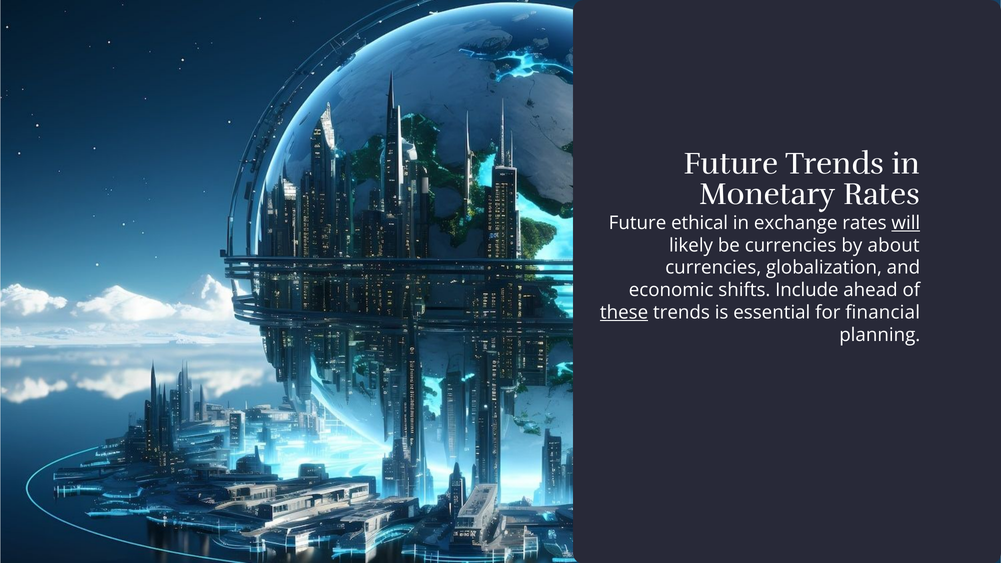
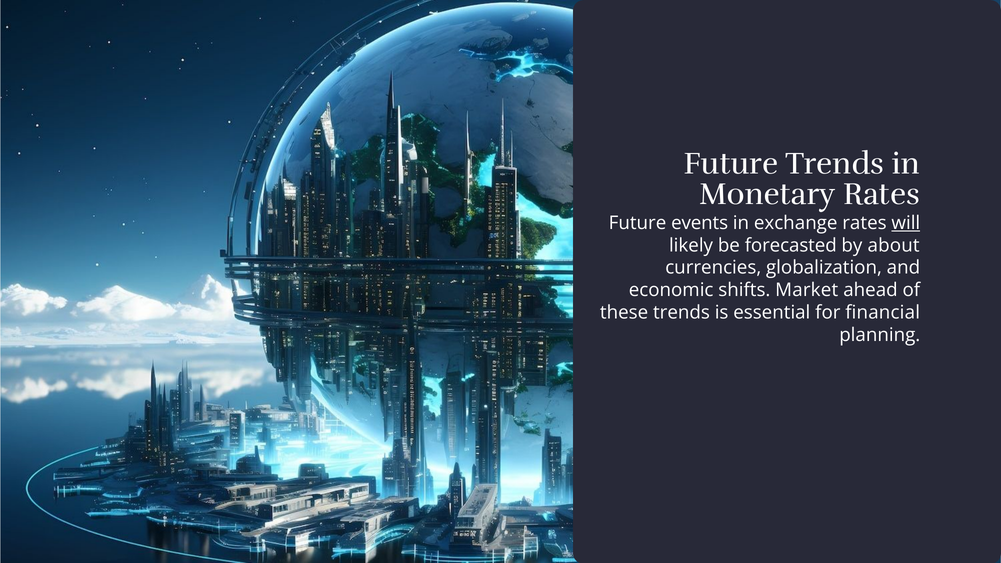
ethical: ethical -> events
be currencies: currencies -> forecasted
Include: Include -> Market
these underline: present -> none
